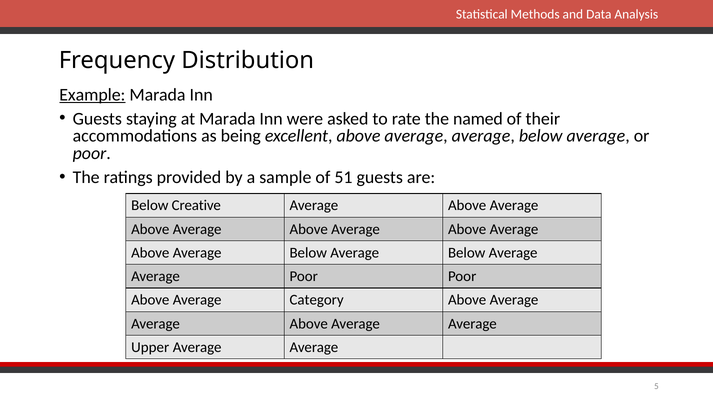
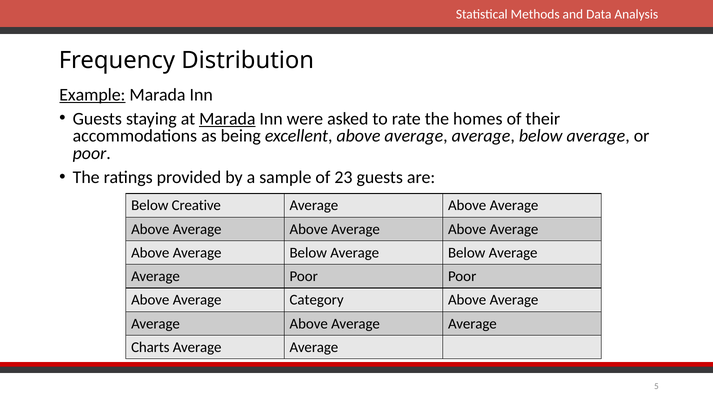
Marada at (227, 119) underline: none -> present
named: named -> homes
51: 51 -> 23
Upper: Upper -> Charts
